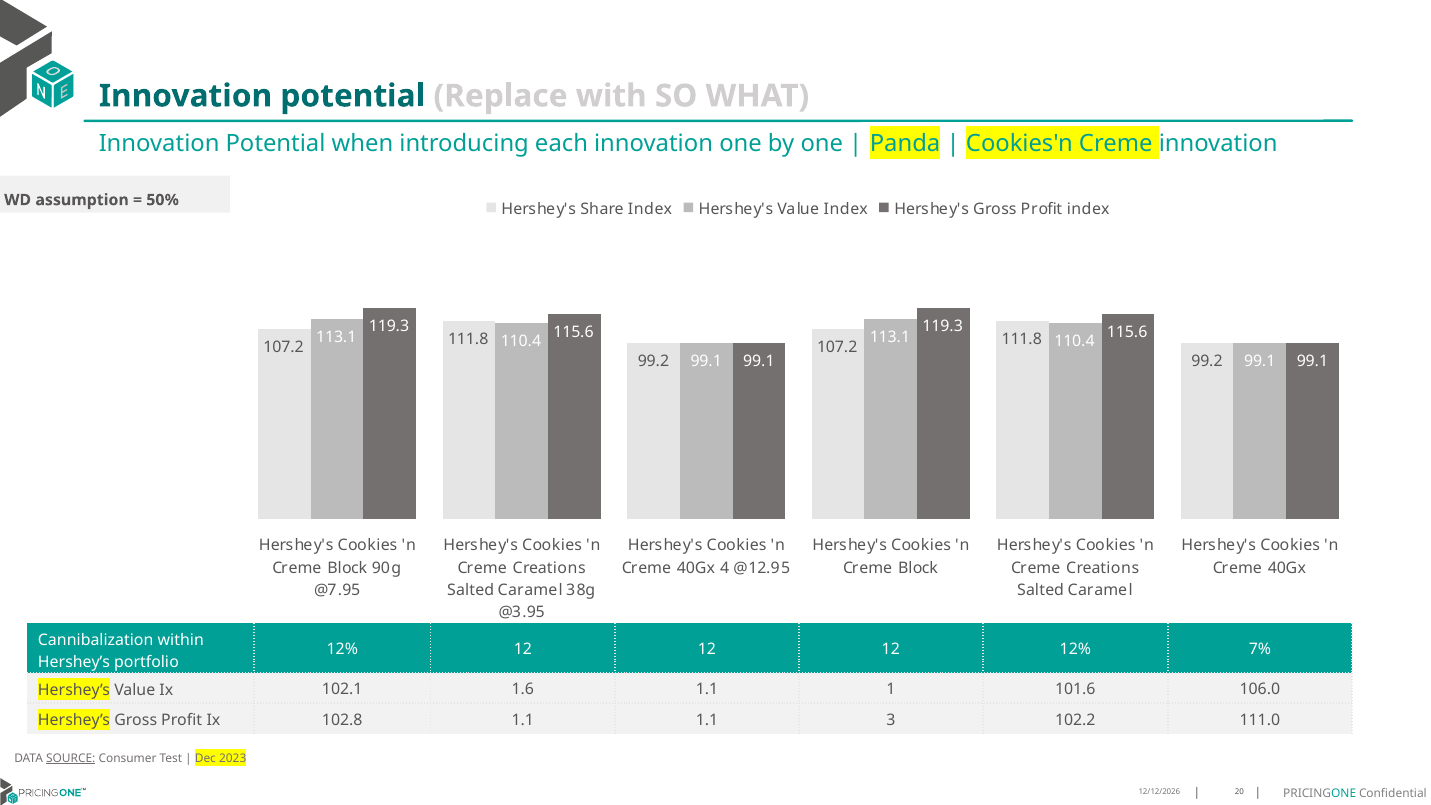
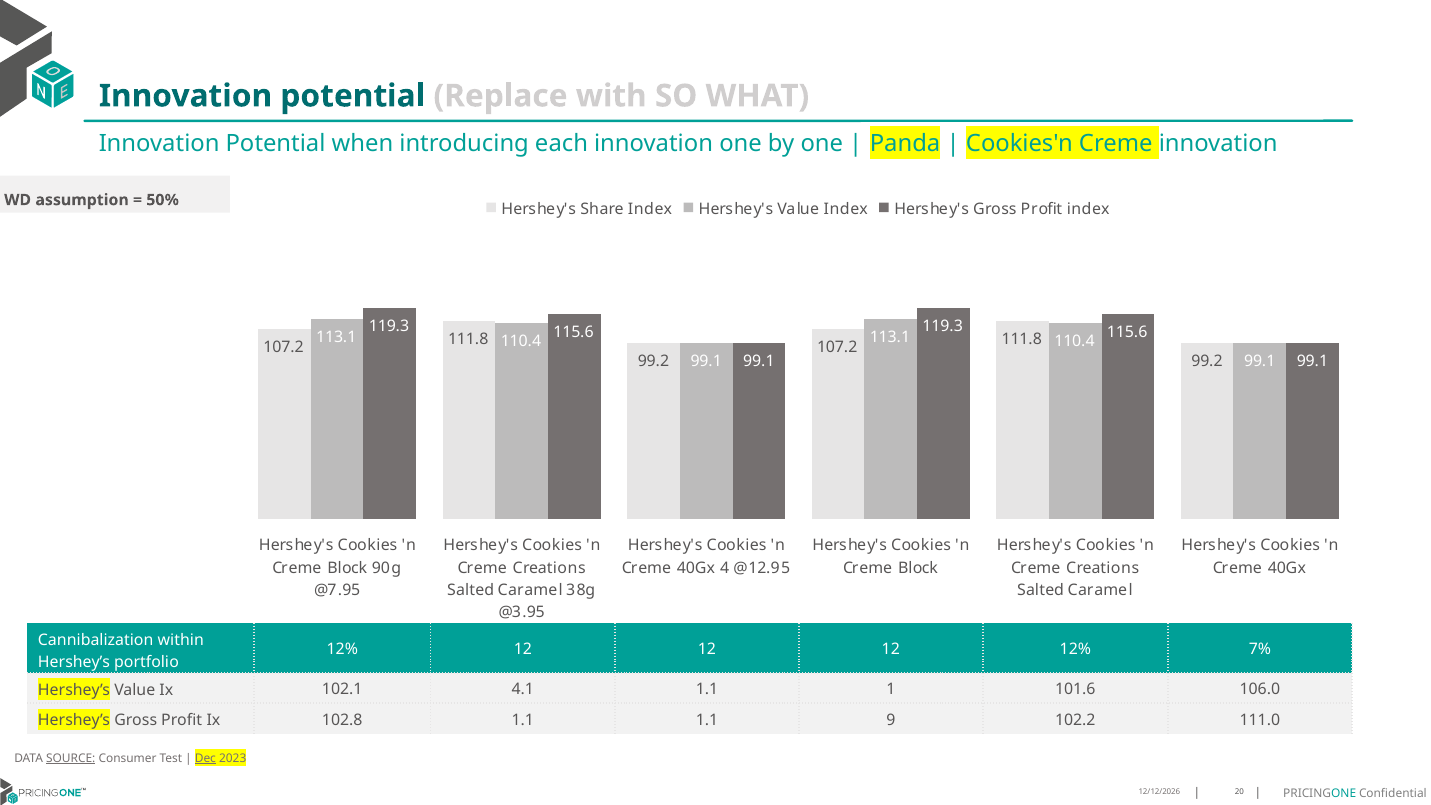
1.6: 1.6 -> 4.1
3: 3 -> 9
Dec underline: none -> present
